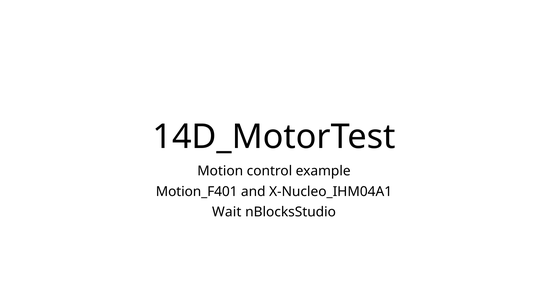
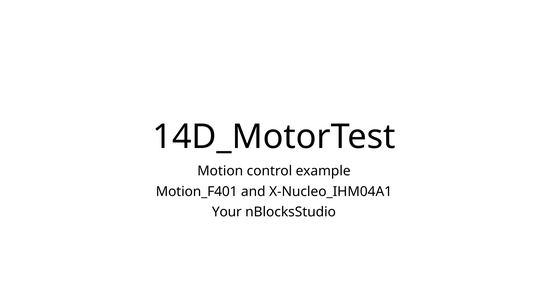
Wait: Wait -> Your
